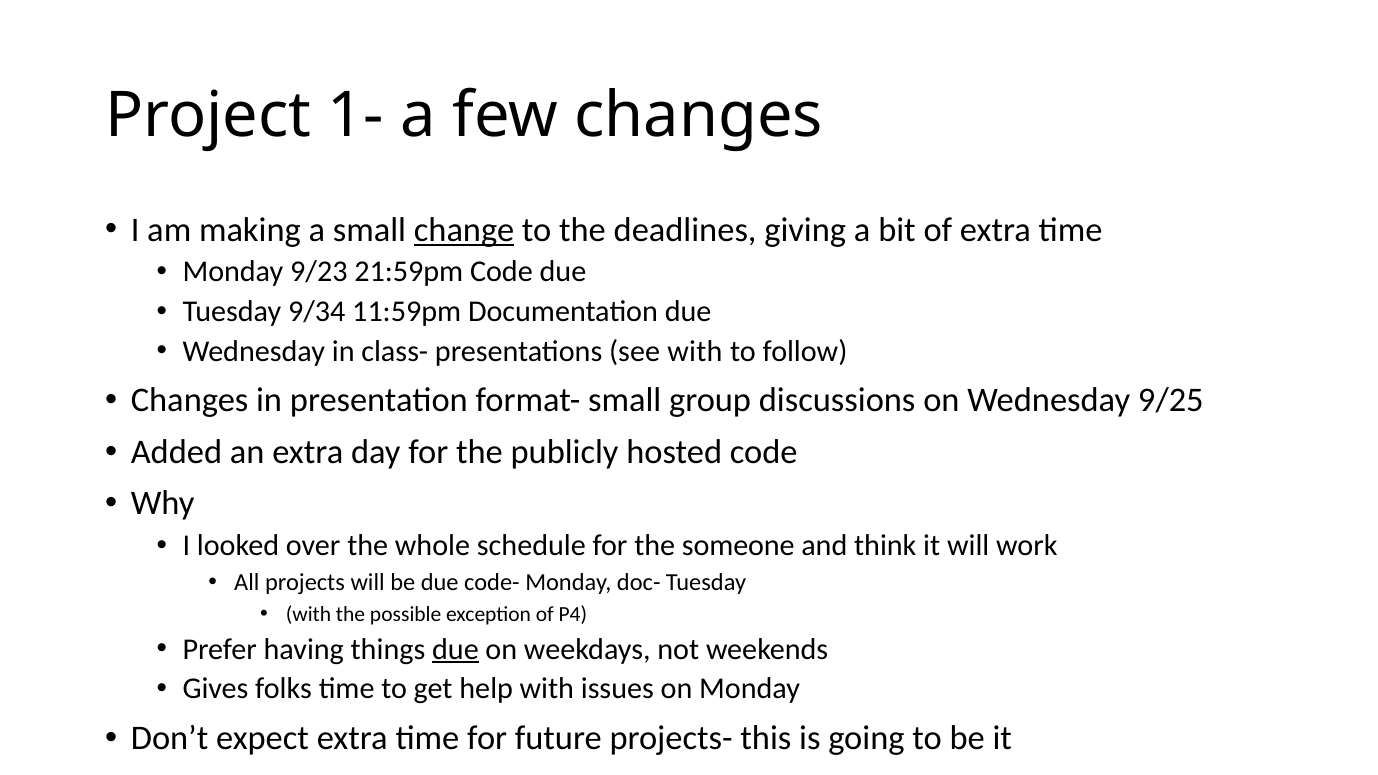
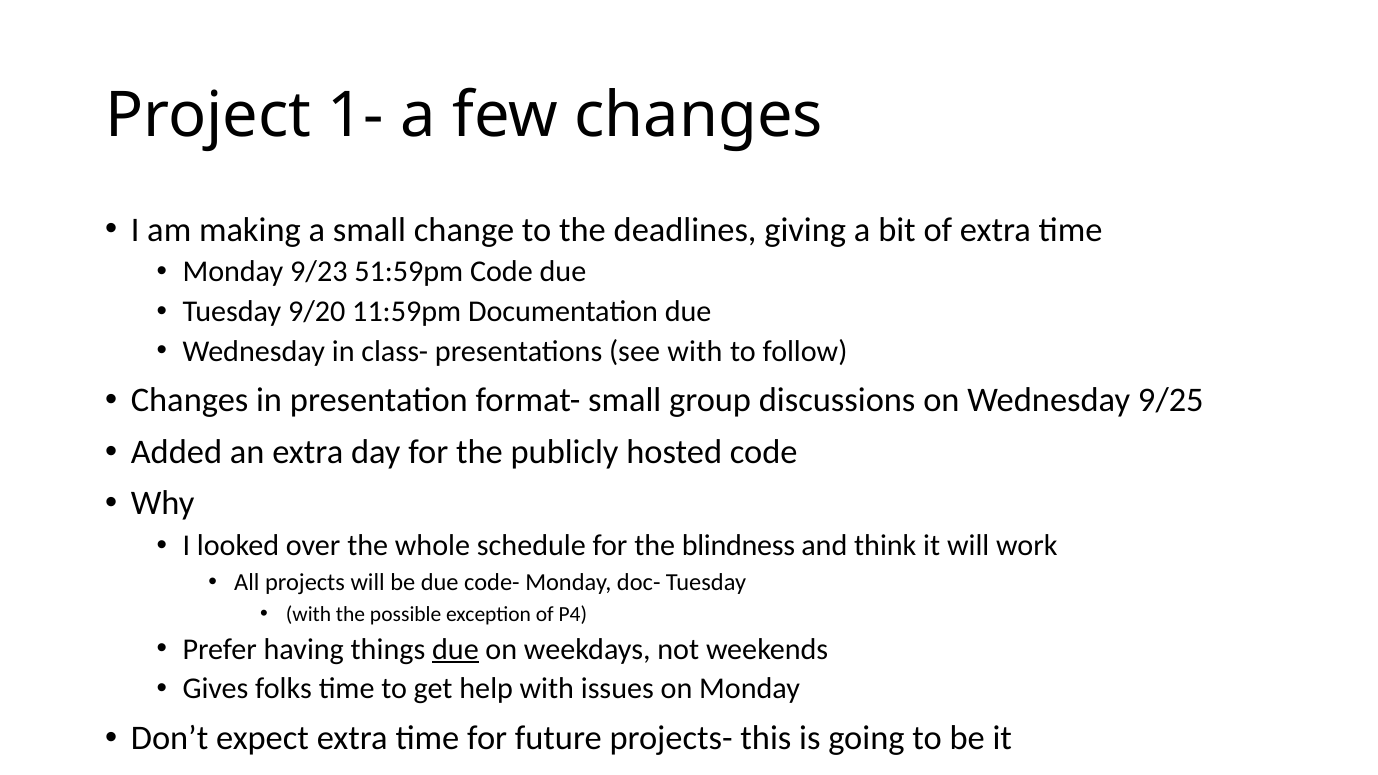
change underline: present -> none
21:59pm: 21:59pm -> 51:59pm
9/34: 9/34 -> 9/20
someone: someone -> blindness
